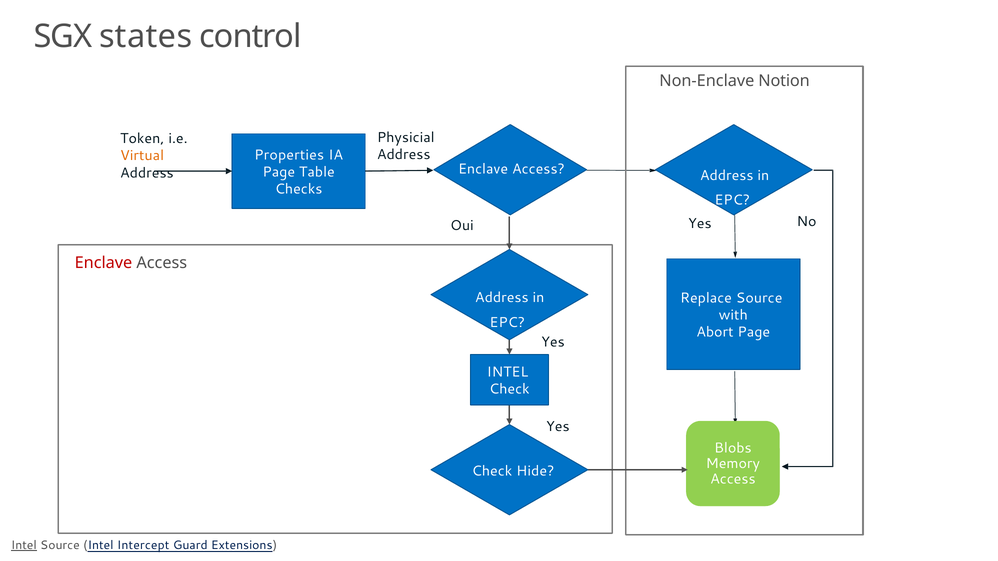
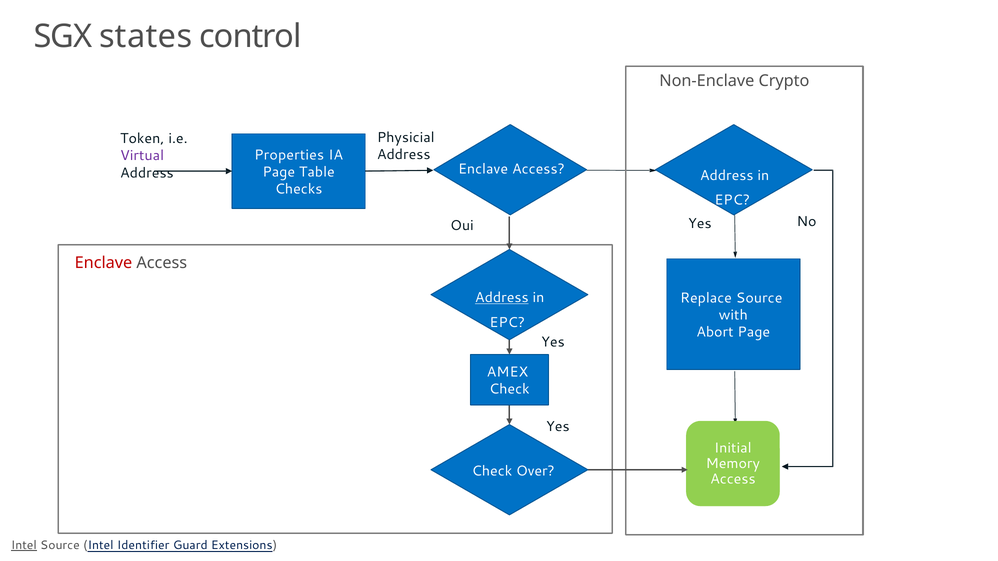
Notion: Notion -> Crypto
Virtual colour: orange -> purple
Address at (502, 298) underline: none -> present
INTEL at (507, 372): INTEL -> AMEX
Blobs: Blobs -> Initial
Hide: Hide -> Over
Intercept: Intercept -> Identifier
